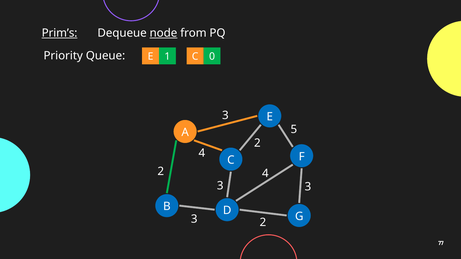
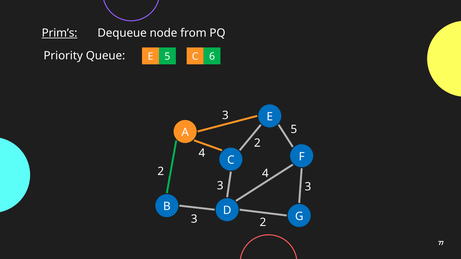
node underline: present -> none
E 1: 1 -> 5
0: 0 -> 6
